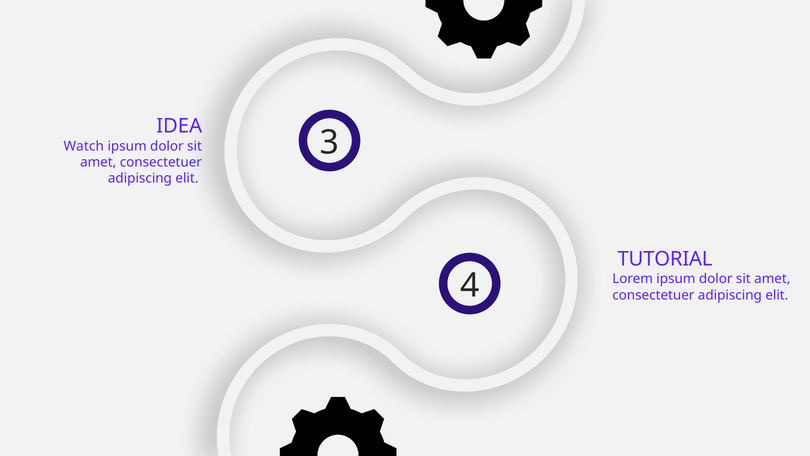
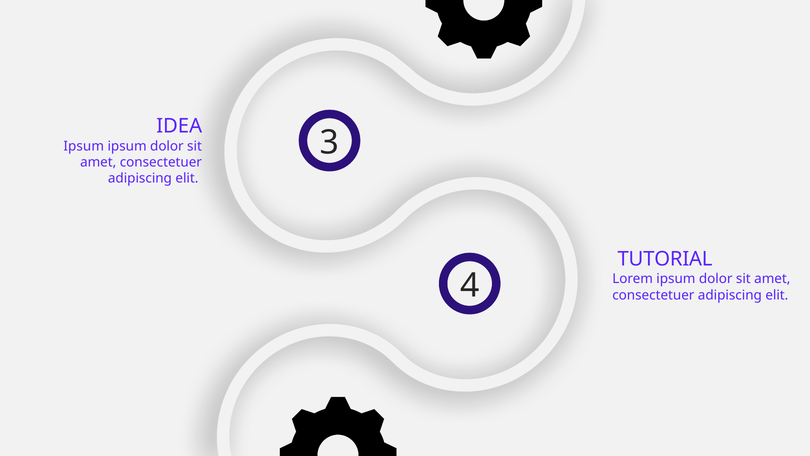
Watch at (84, 146): Watch -> Ipsum
